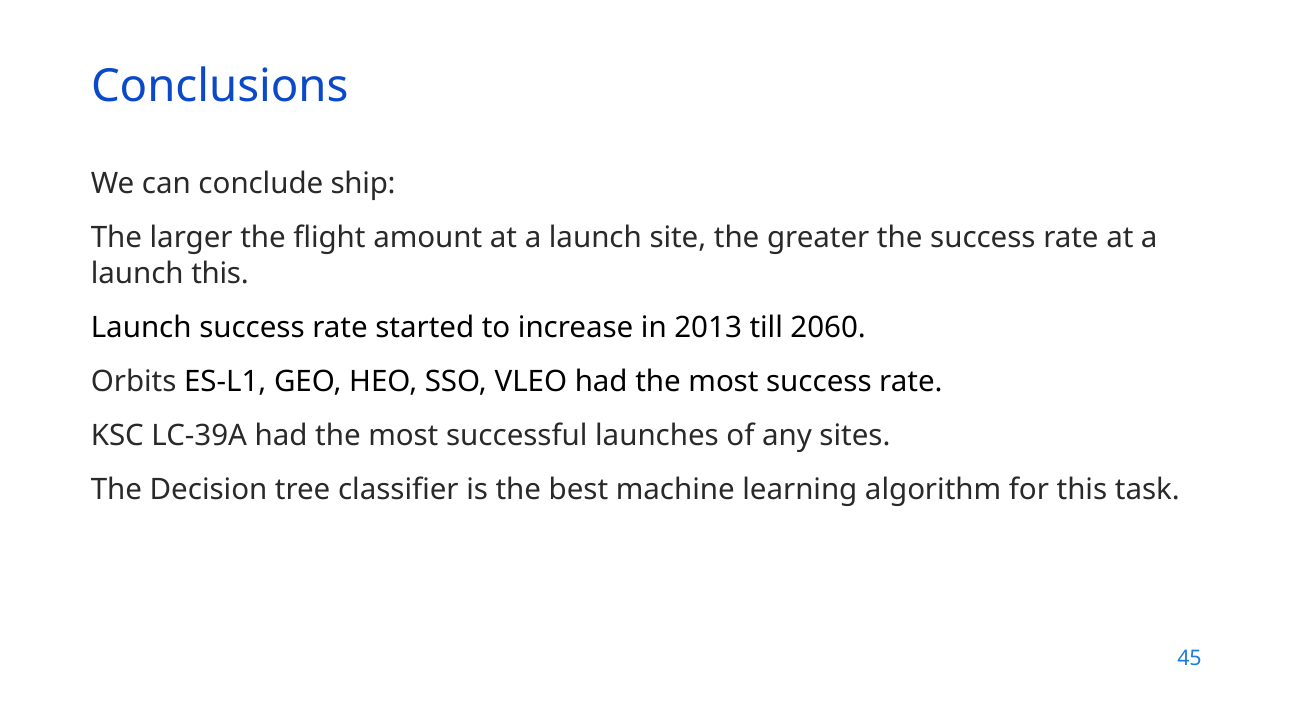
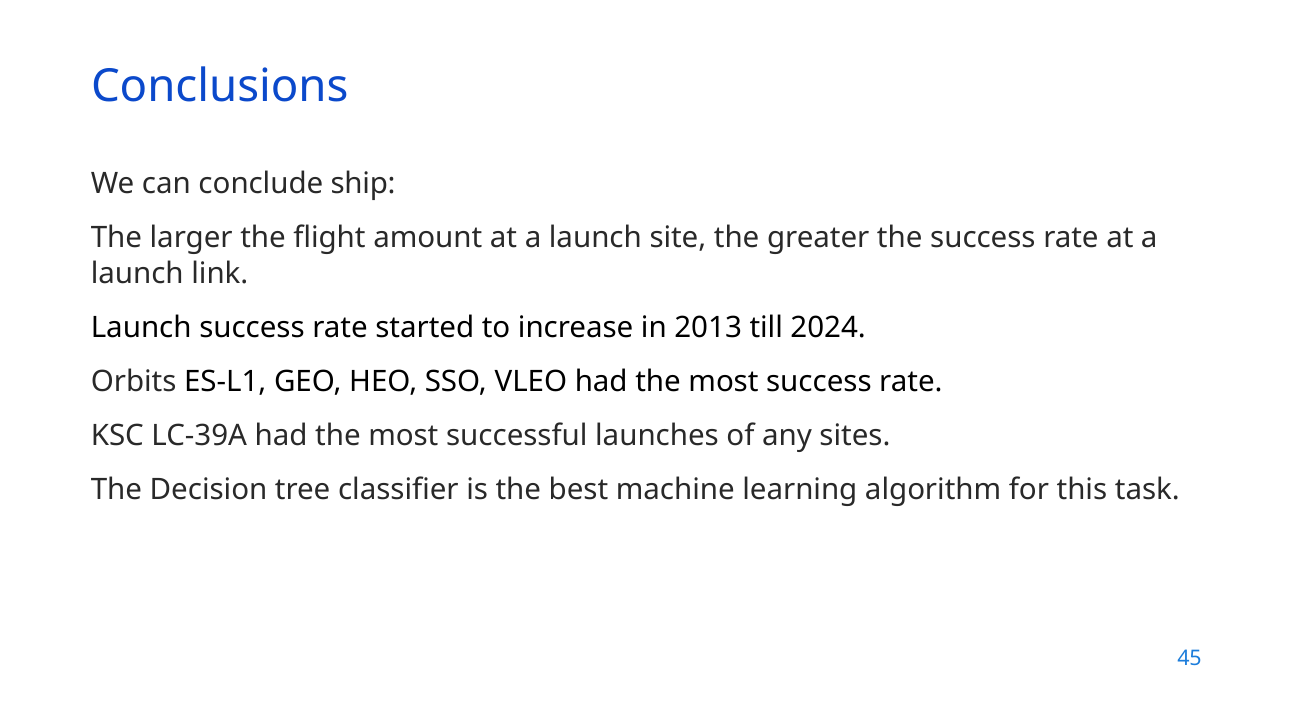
launch this: this -> link
2060: 2060 -> 2024
